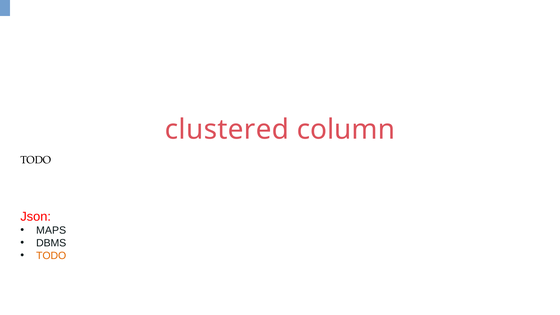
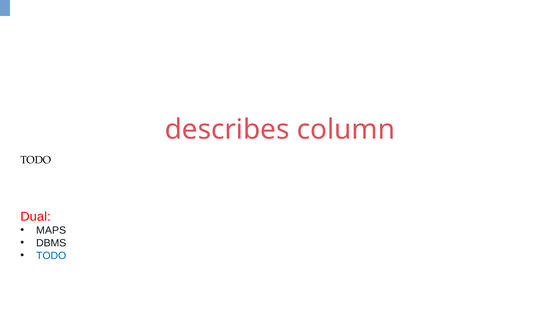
clustered: clustered -> describes
Json: Json -> Dual
TODO at (51, 256) colour: orange -> blue
